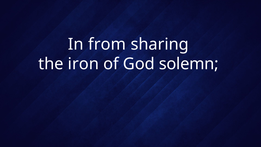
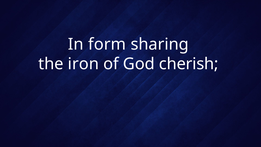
from: from -> form
solemn: solemn -> cherish
